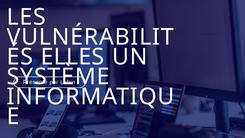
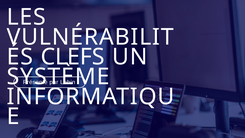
ELLES: ELLES -> CLEFS
